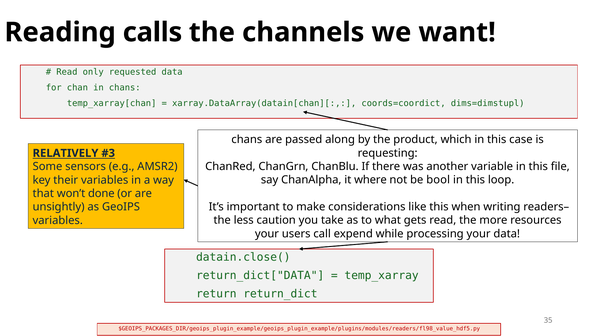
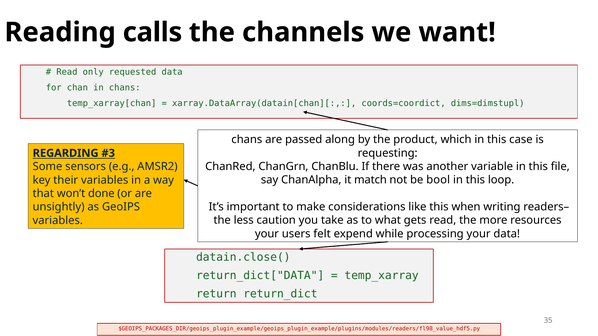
RELATIVELY: RELATIVELY -> REGARDING
where: where -> match
call: call -> felt
